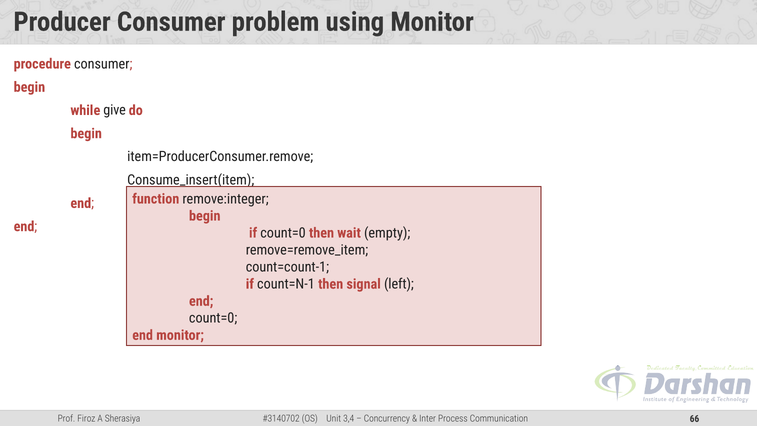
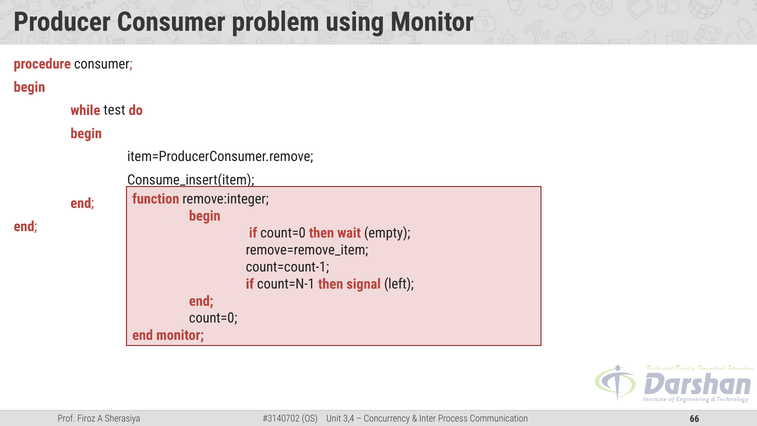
give: give -> test
